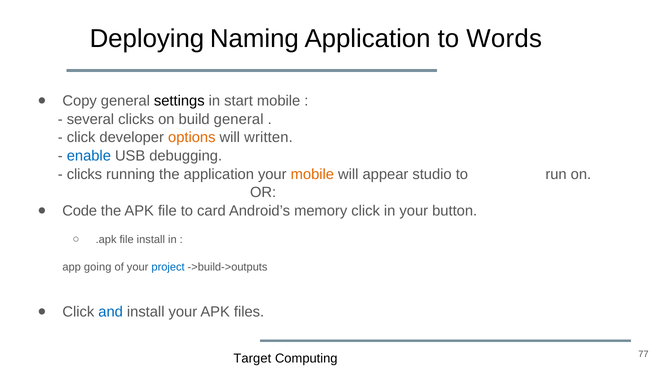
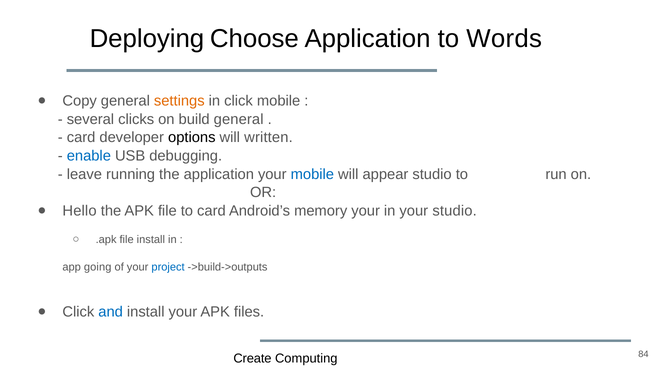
Naming: Naming -> Choose
settings colour: black -> orange
in start: start -> click
click at (81, 137): click -> card
options colour: orange -> black
clicks at (84, 174): clicks -> leave
mobile at (312, 174) colour: orange -> blue
Code: Code -> Hello
memory click: click -> your
your button: button -> studio
Target: Target -> Create
77: 77 -> 84
